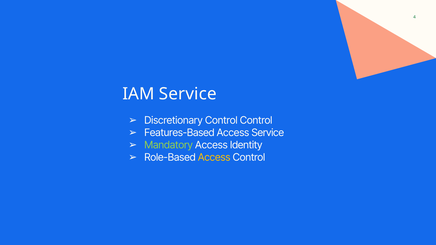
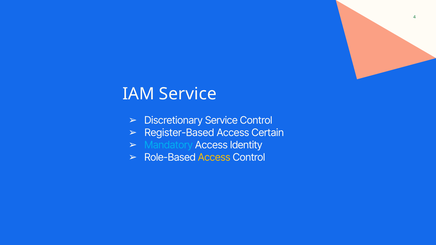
Discretionary Control: Control -> Service
Features-Based: Features-Based -> Register-Based
Access Service: Service -> Certain
Mandatory colour: light green -> light blue
